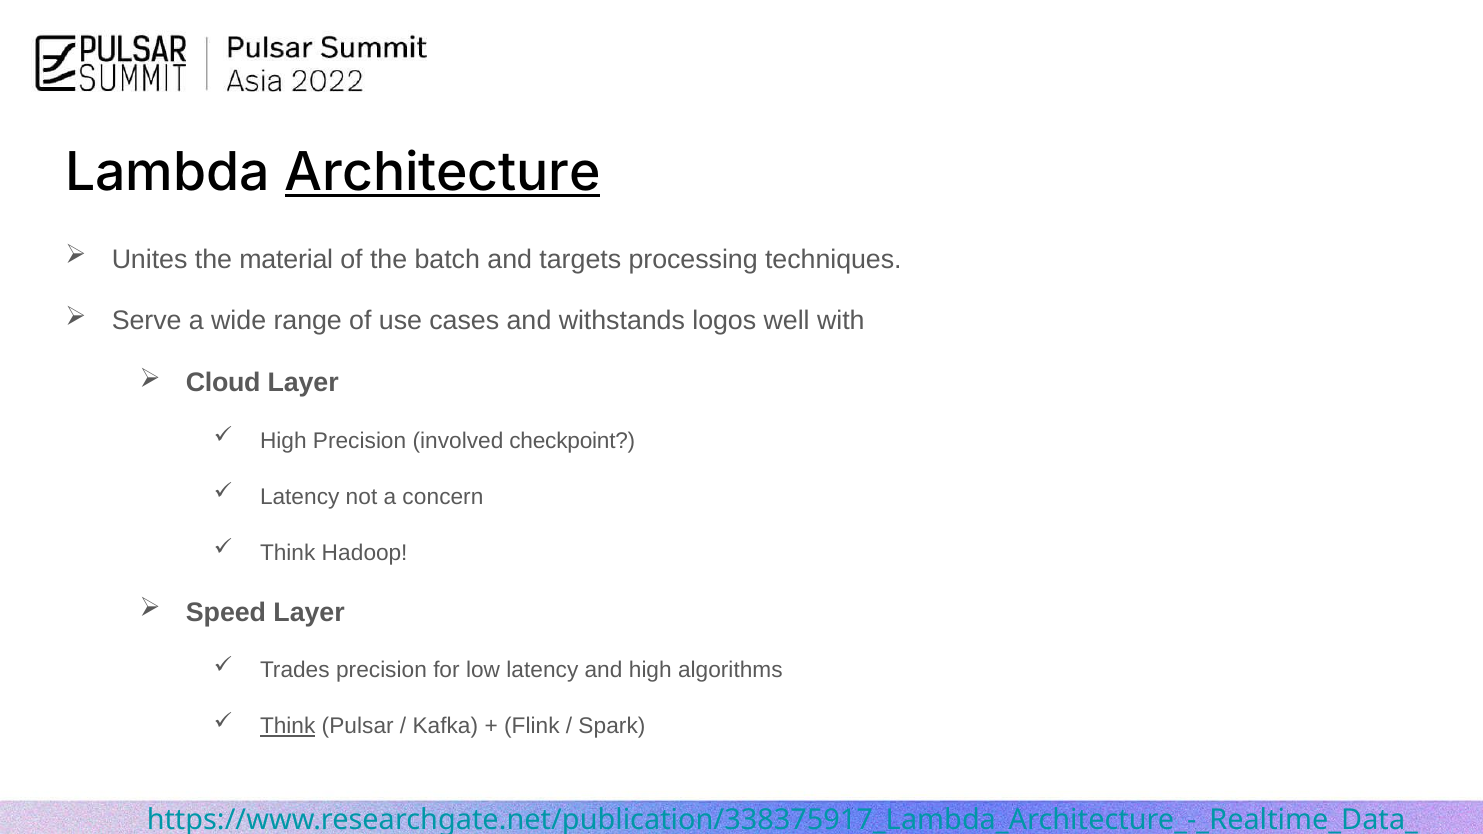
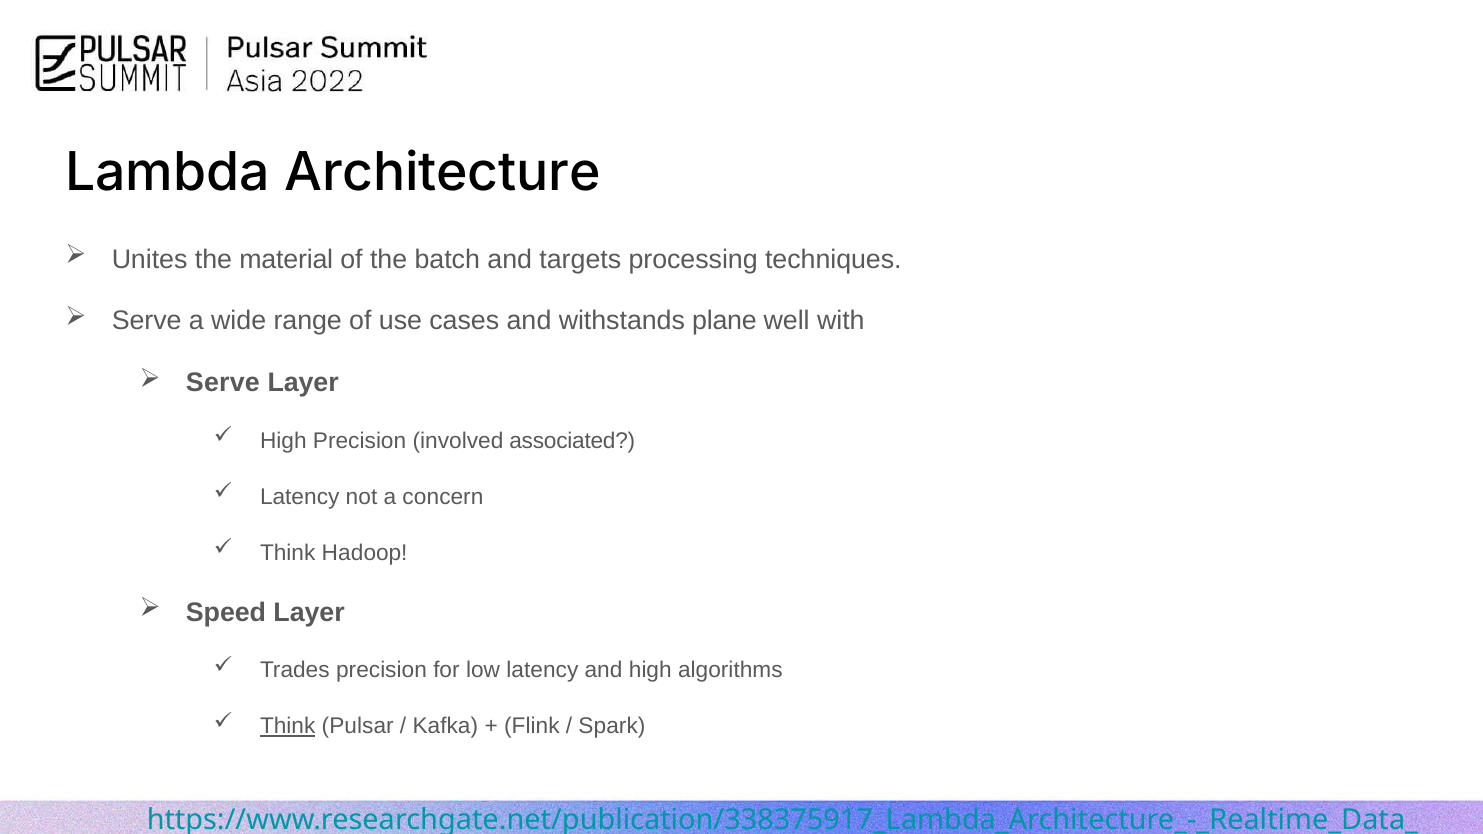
Architecture underline: present -> none
logos: logos -> plane
Cloud at (223, 383): Cloud -> Serve
checkpoint: checkpoint -> associated
